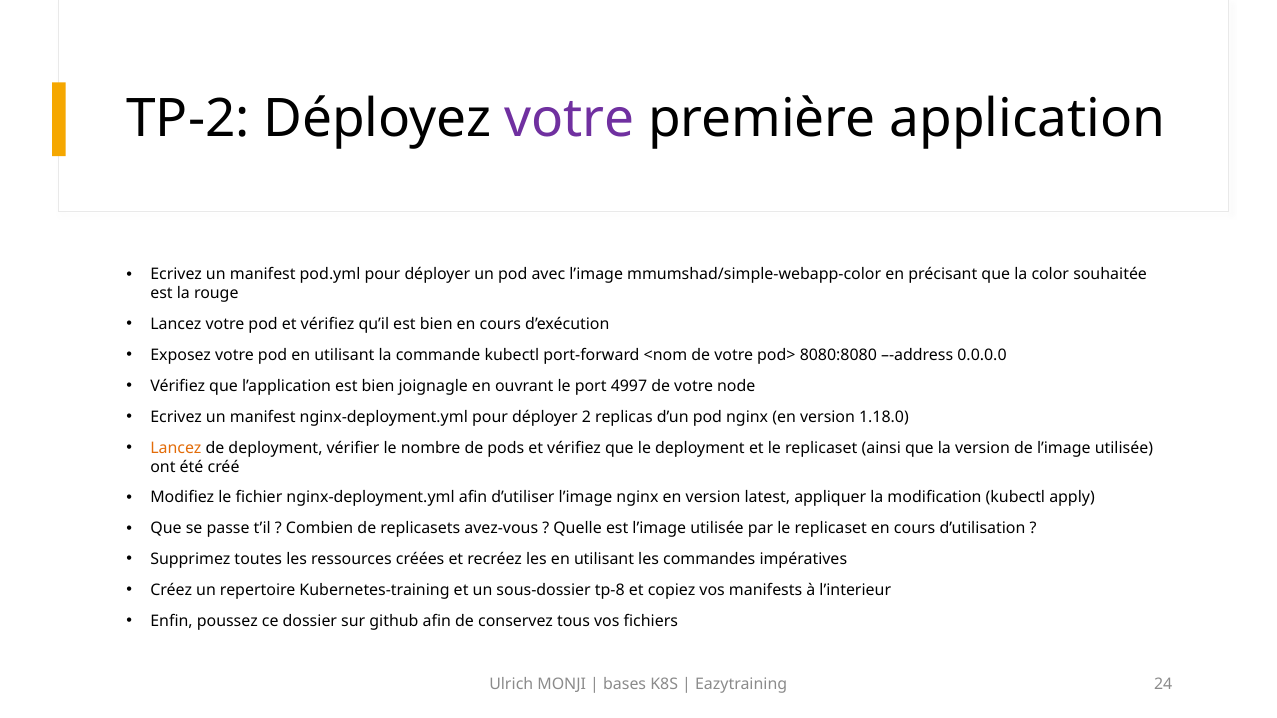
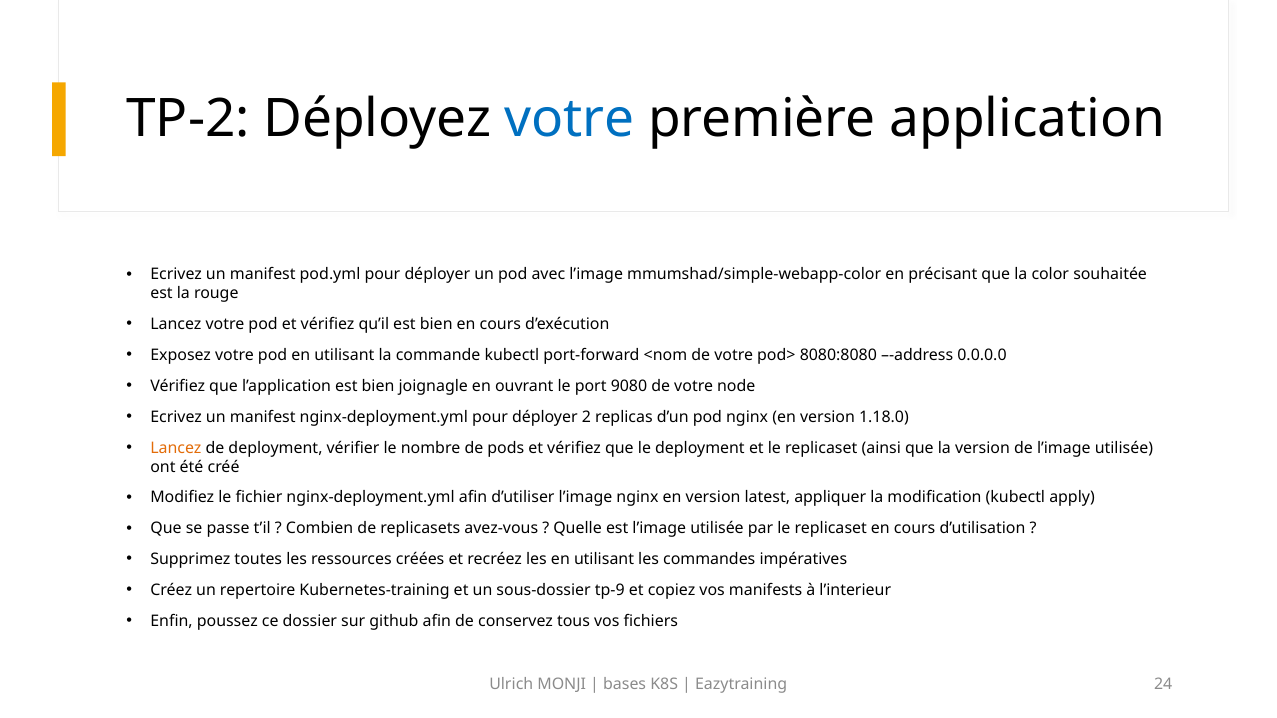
votre at (570, 119) colour: purple -> blue
4997: 4997 -> 9080
tp-8: tp-8 -> tp-9
